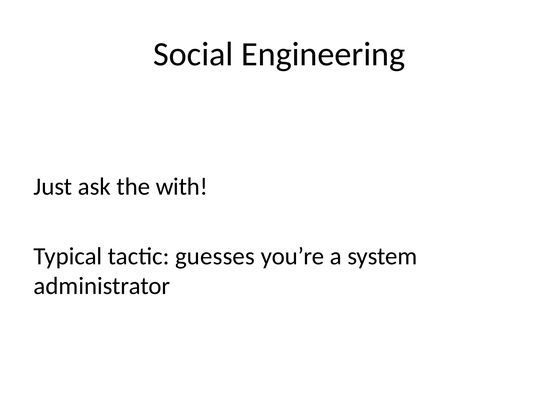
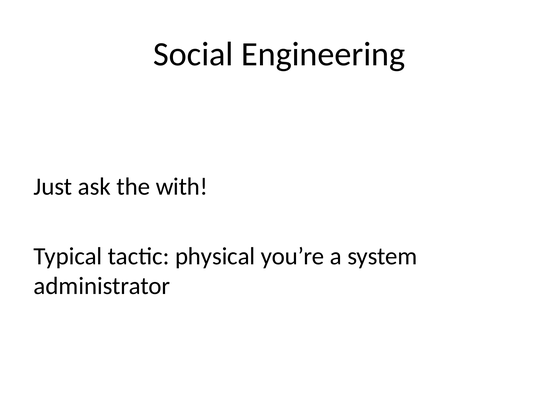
guesses: guesses -> physical
